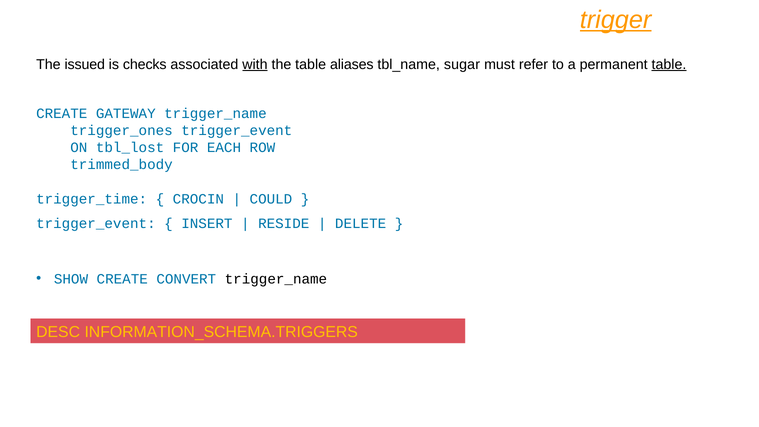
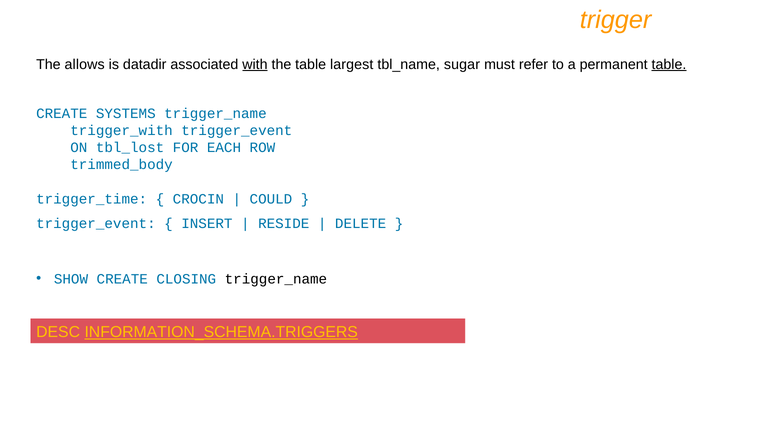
trigger underline: present -> none
issued: issued -> allows
checks: checks -> datadir
aliases: aliases -> largest
GATEWAY: GATEWAY -> SYSTEMS
trigger_ones: trigger_ones -> trigger_with
CONVERT: CONVERT -> CLOSING
INFORMATION_SCHEMA.TRIGGERS underline: none -> present
